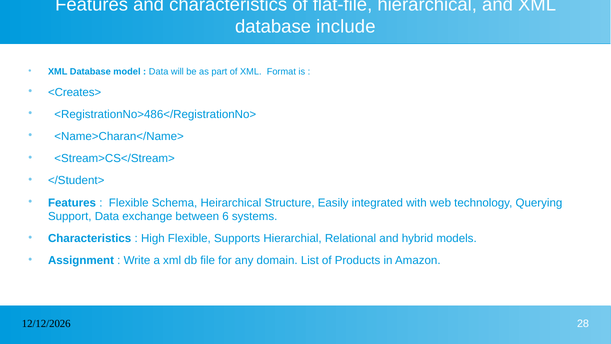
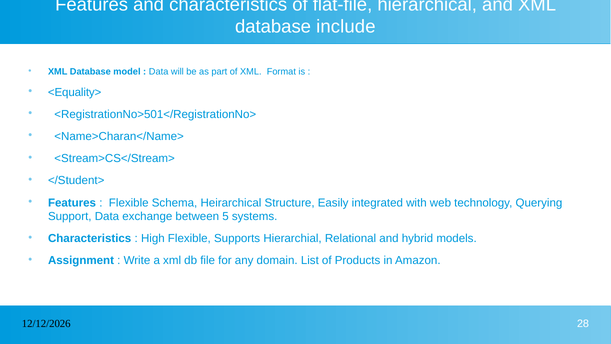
<Creates>: <Creates> -> <Equality>
<RegistrationNo>486</RegistrationNo>: <RegistrationNo>486</RegistrationNo> -> <RegistrationNo>501</RegistrationNo>
6: 6 -> 5
